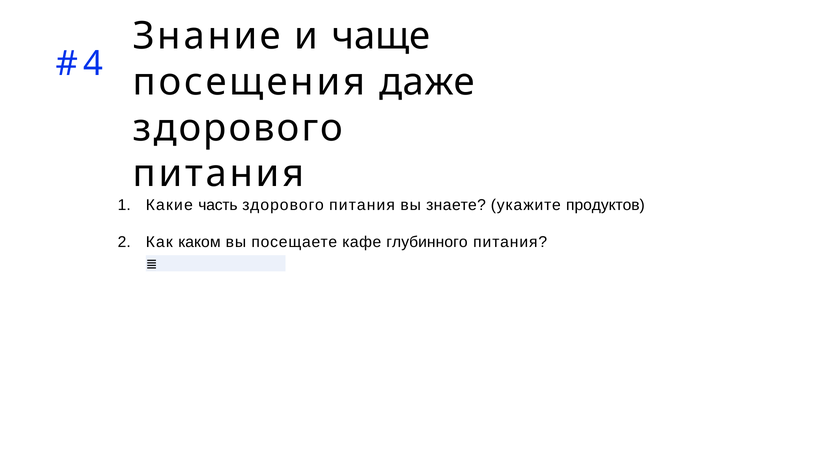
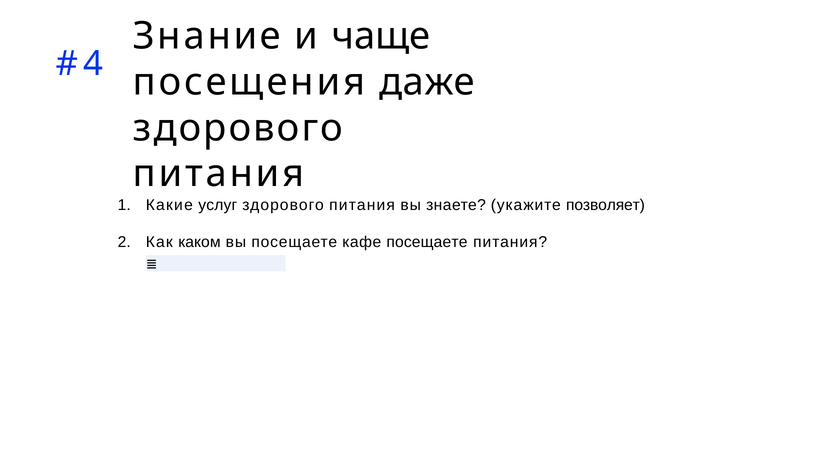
часть: часть -> услуг
продуктов: продуктов -> позволяет
кафе глубинного: глубинного -> посещаете
